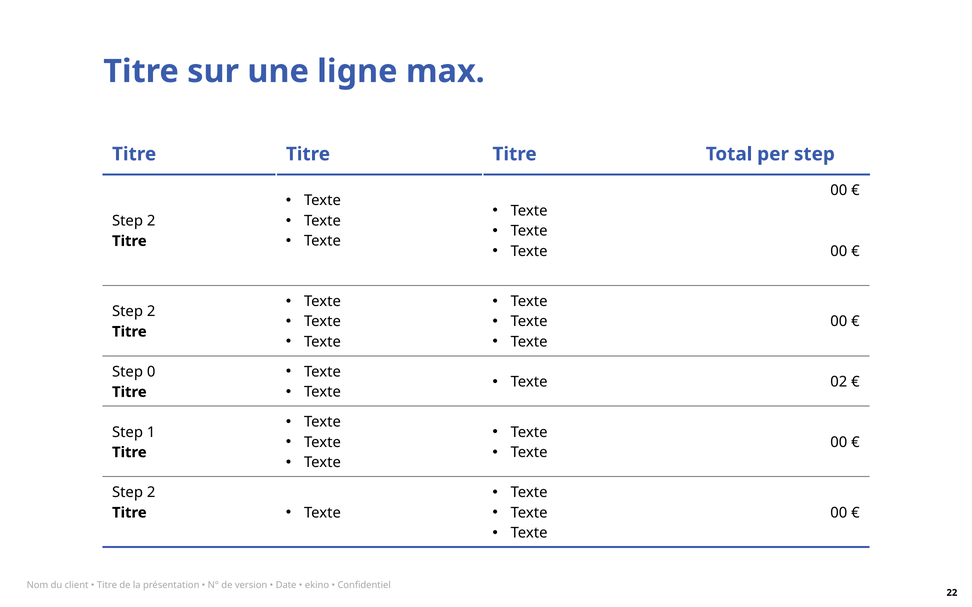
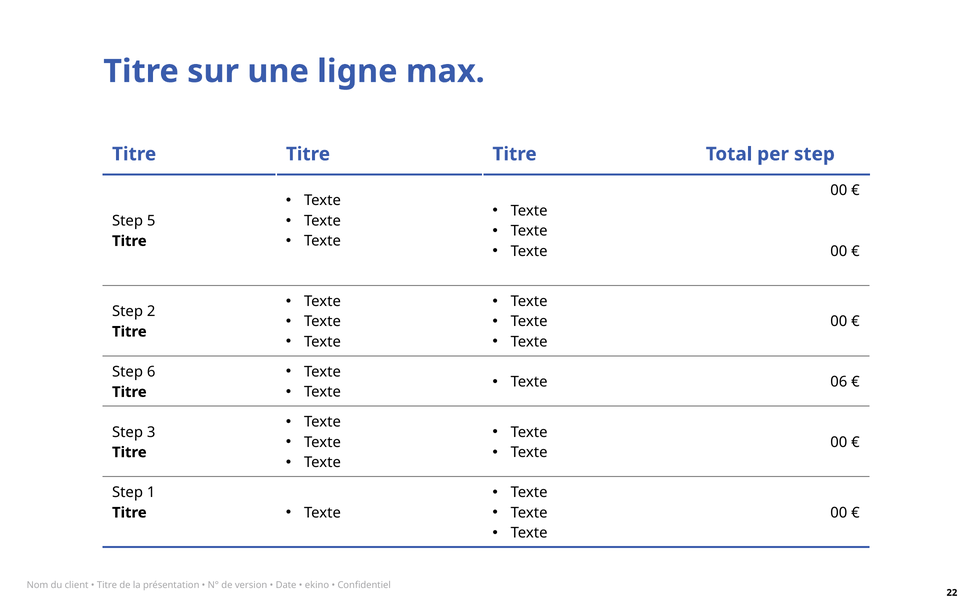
2 at (151, 221): 2 -> 5
0: 0 -> 6
02: 02 -> 06
1: 1 -> 3
2 at (151, 493): 2 -> 1
